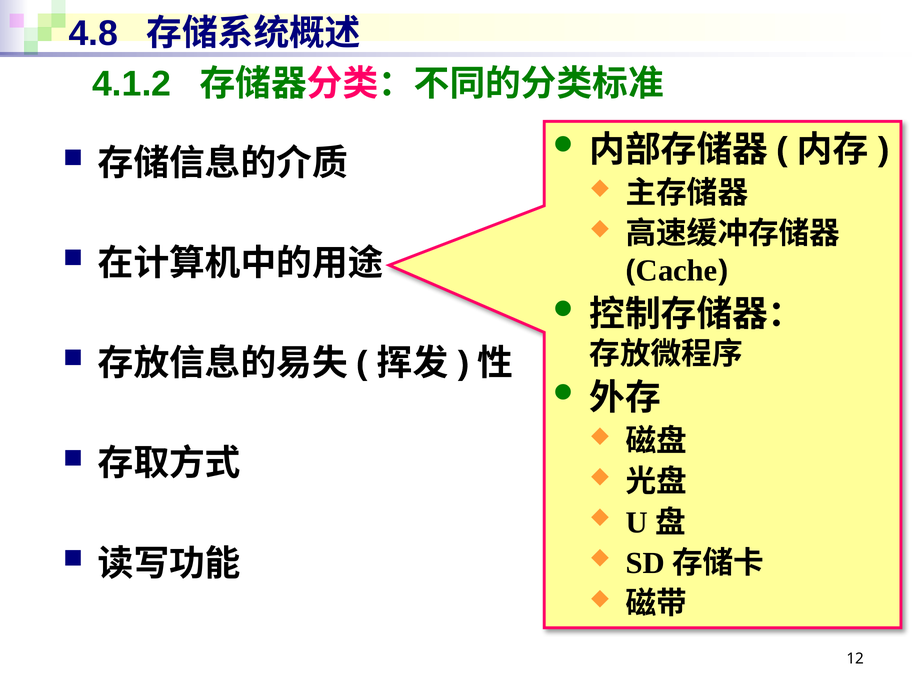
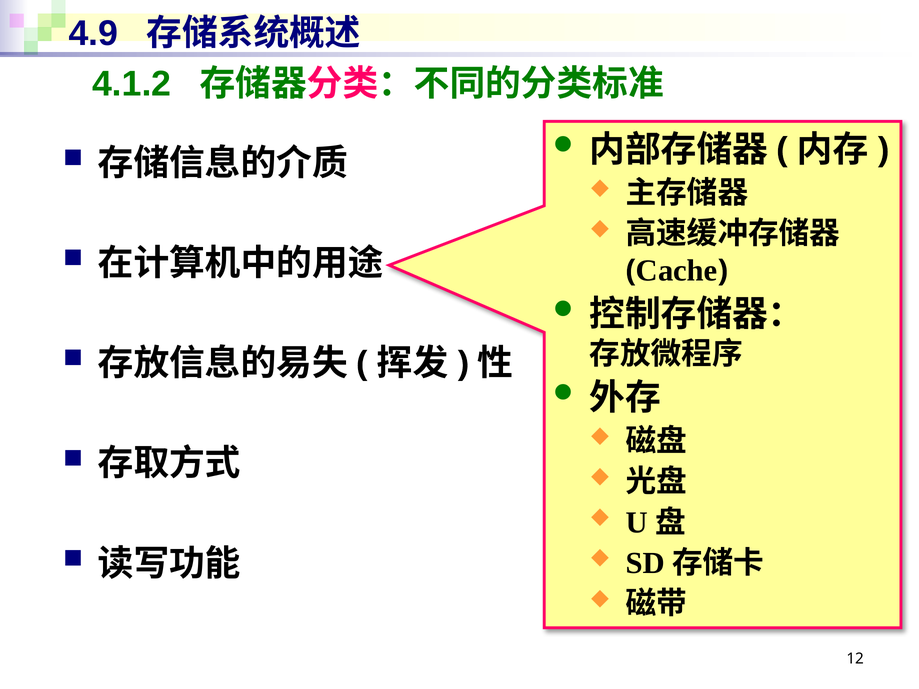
4.8: 4.8 -> 4.9
